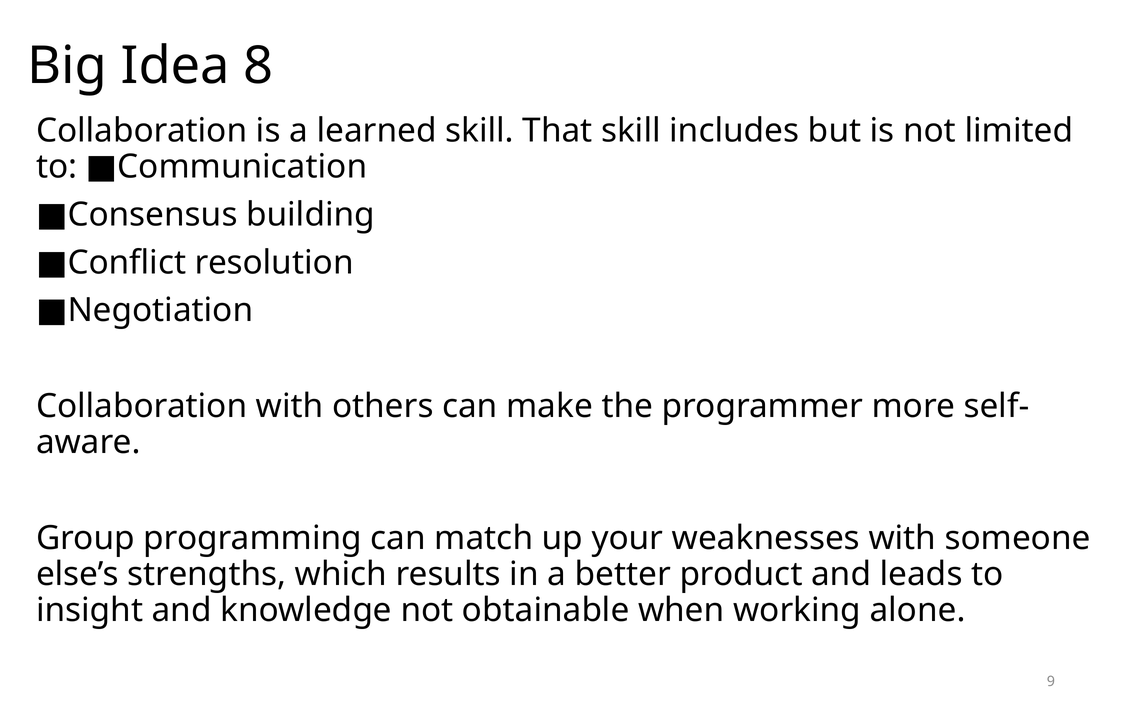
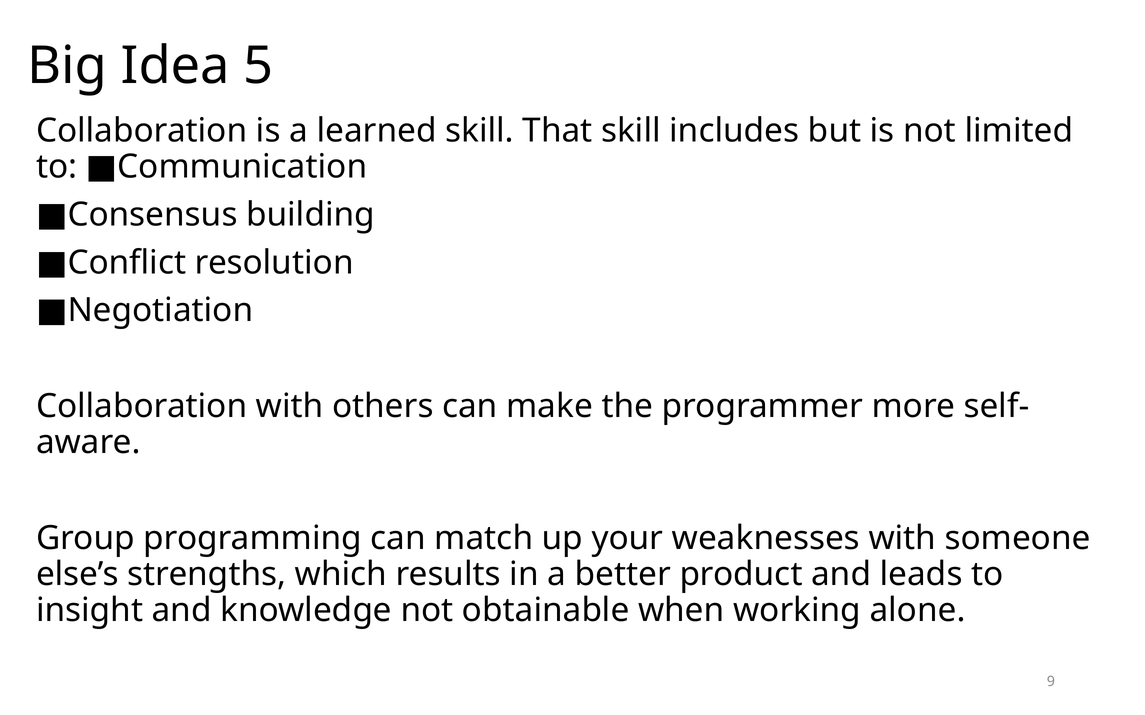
8: 8 -> 5
